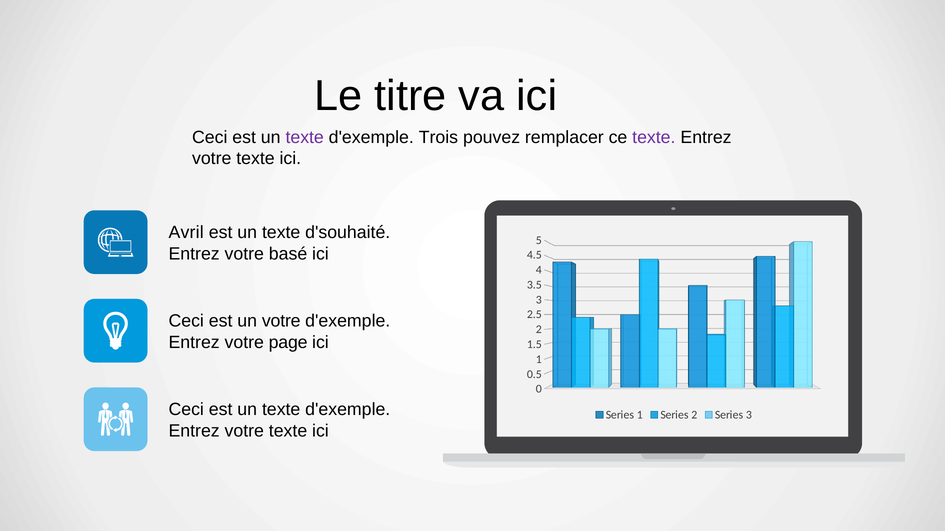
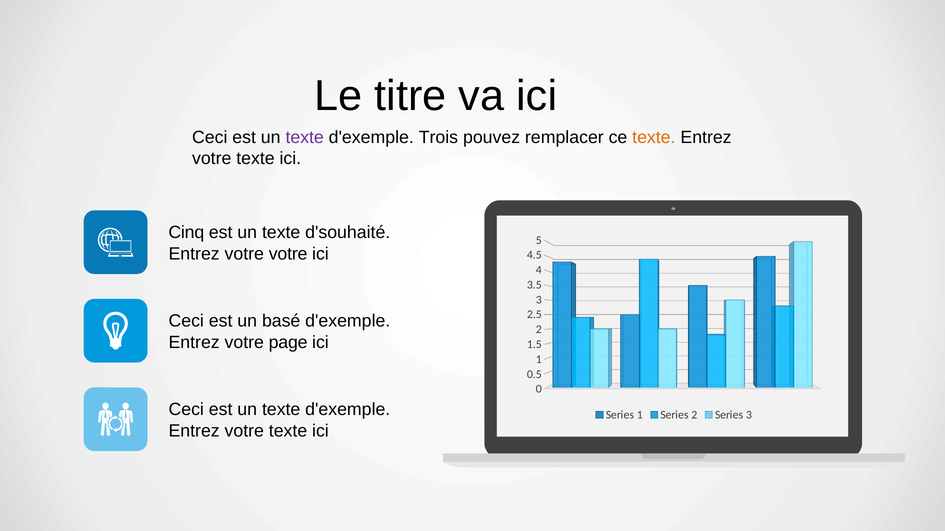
texte at (654, 138) colour: purple -> orange
Avril: Avril -> Cinq
votre basé: basé -> votre
un votre: votre -> basé
